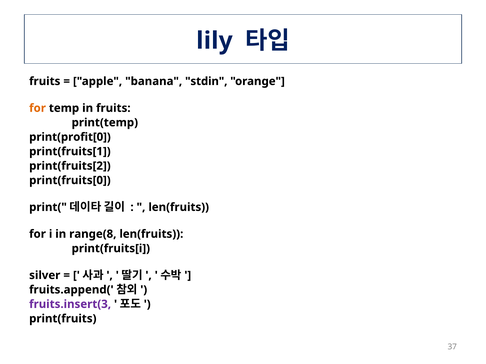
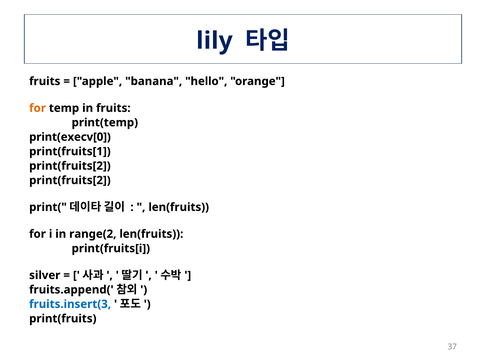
stdin: stdin -> hello
print(profit[0: print(profit[0 -> print(execv[0
print(fruits[0 at (70, 181): print(fruits[0 -> print(fruits[2
range(8: range(8 -> range(2
fruits.insert(3 colour: purple -> blue
